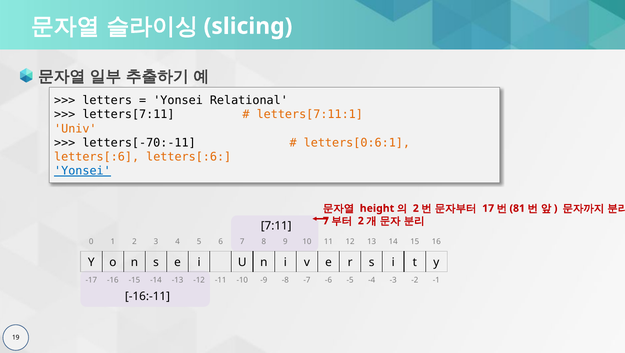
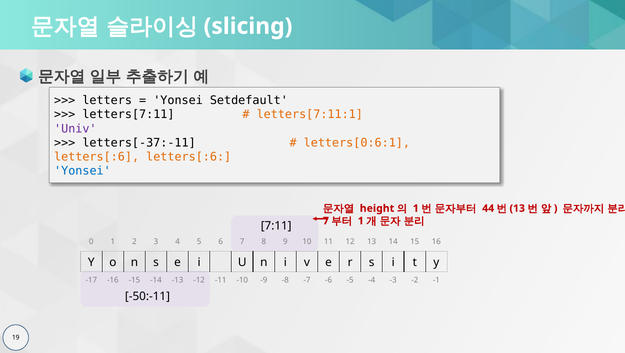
Relational: Relational -> Setdefault
Univ colour: orange -> purple
letters[-70:-11: letters[-70:-11 -> letters[-37:-11
Yonsei at (82, 171) underline: present -> none
2 at (416, 209): 2 -> 1
17: 17 -> 44
81 at (517, 209): 81 -> 13
2 at (361, 221): 2 -> 1
-16:-11: -16:-11 -> -50:-11
